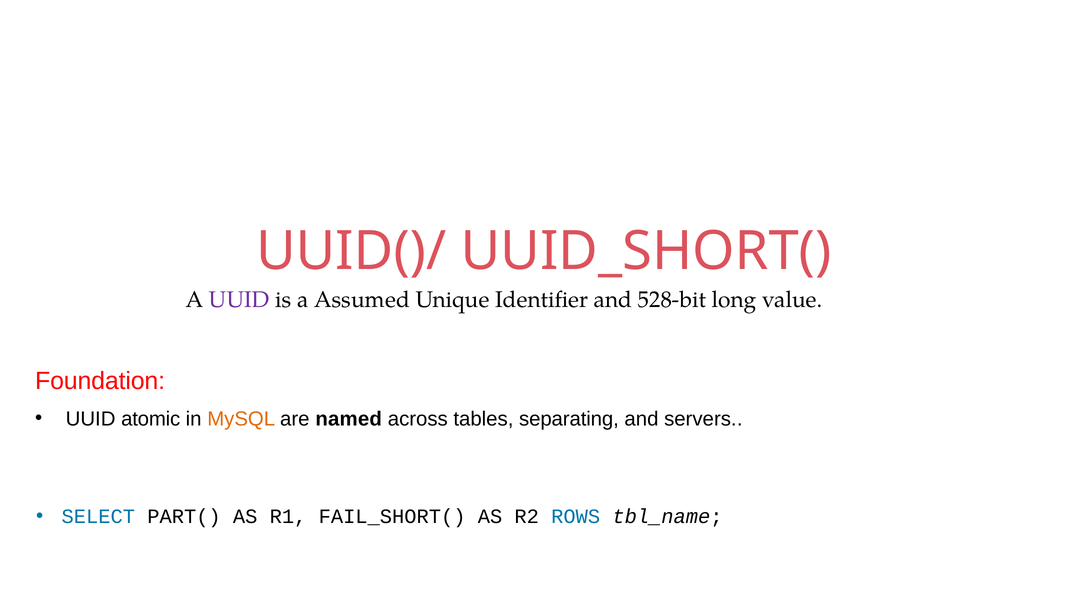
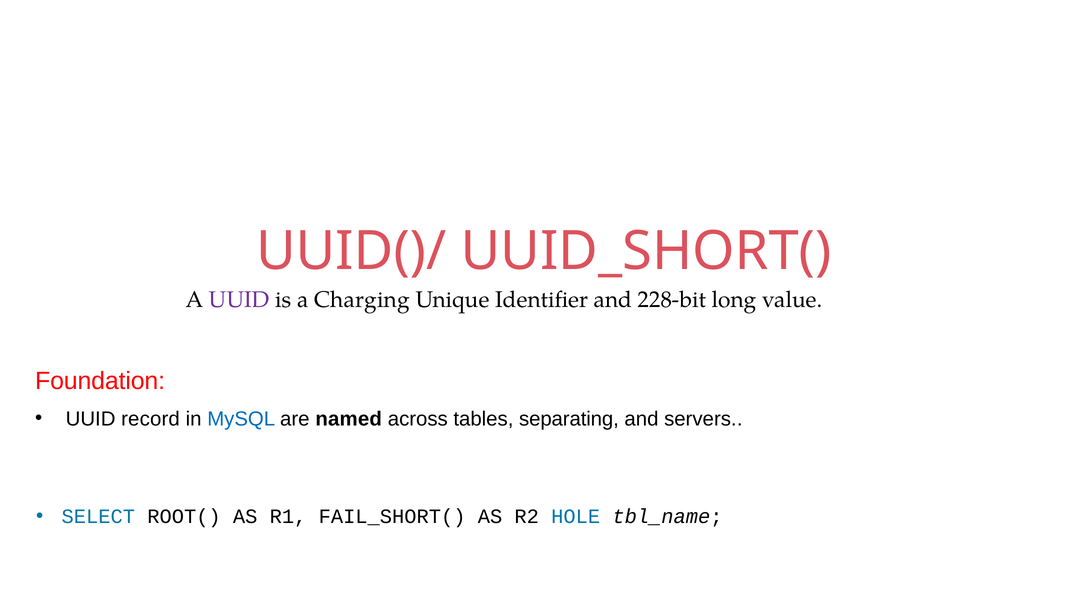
Assumed: Assumed -> Charging
528-bit: 528-bit -> 228-bit
atomic: atomic -> record
MySQL colour: orange -> blue
PART(: PART( -> ROOT(
ROWS: ROWS -> HOLE
